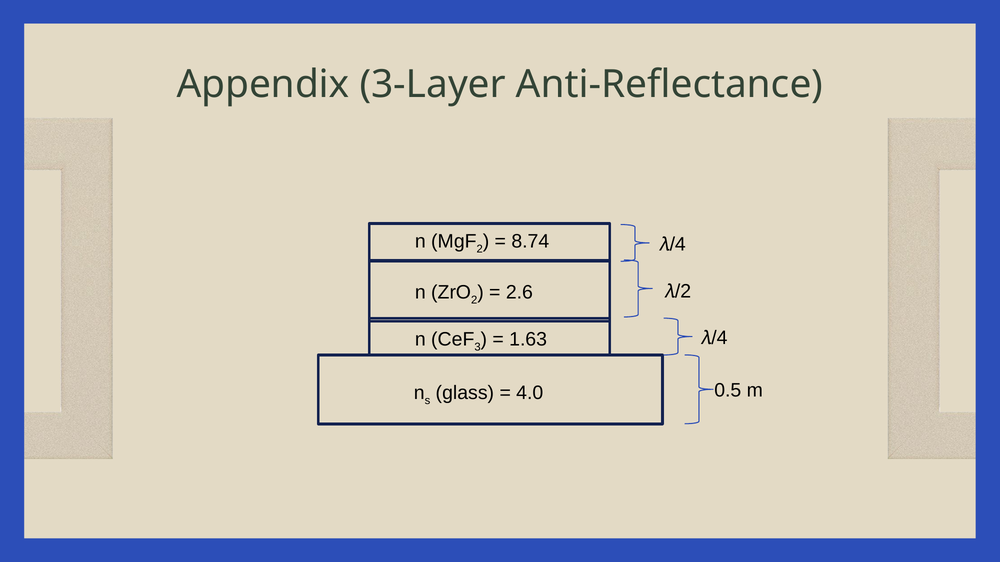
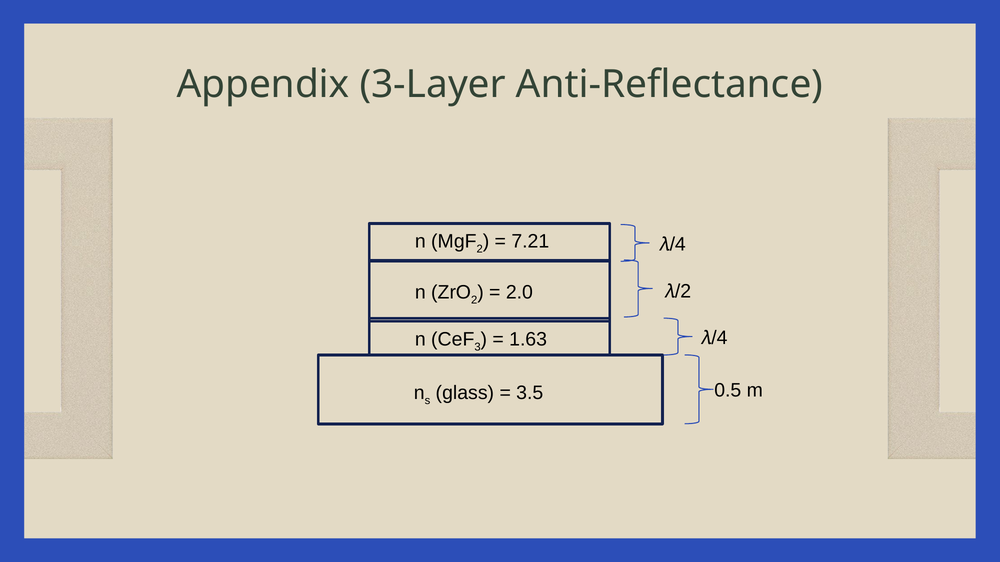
8.74: 8.74 -> 7.21
2.6: 2.6 -> 2.0
4.0: 4.0 -> 3.5
